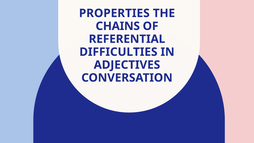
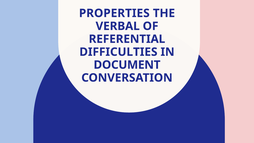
CHAINS: CHAINS -> VERBAL
ADJECTIVES: ADJECTIVES -> DOCUMENT
